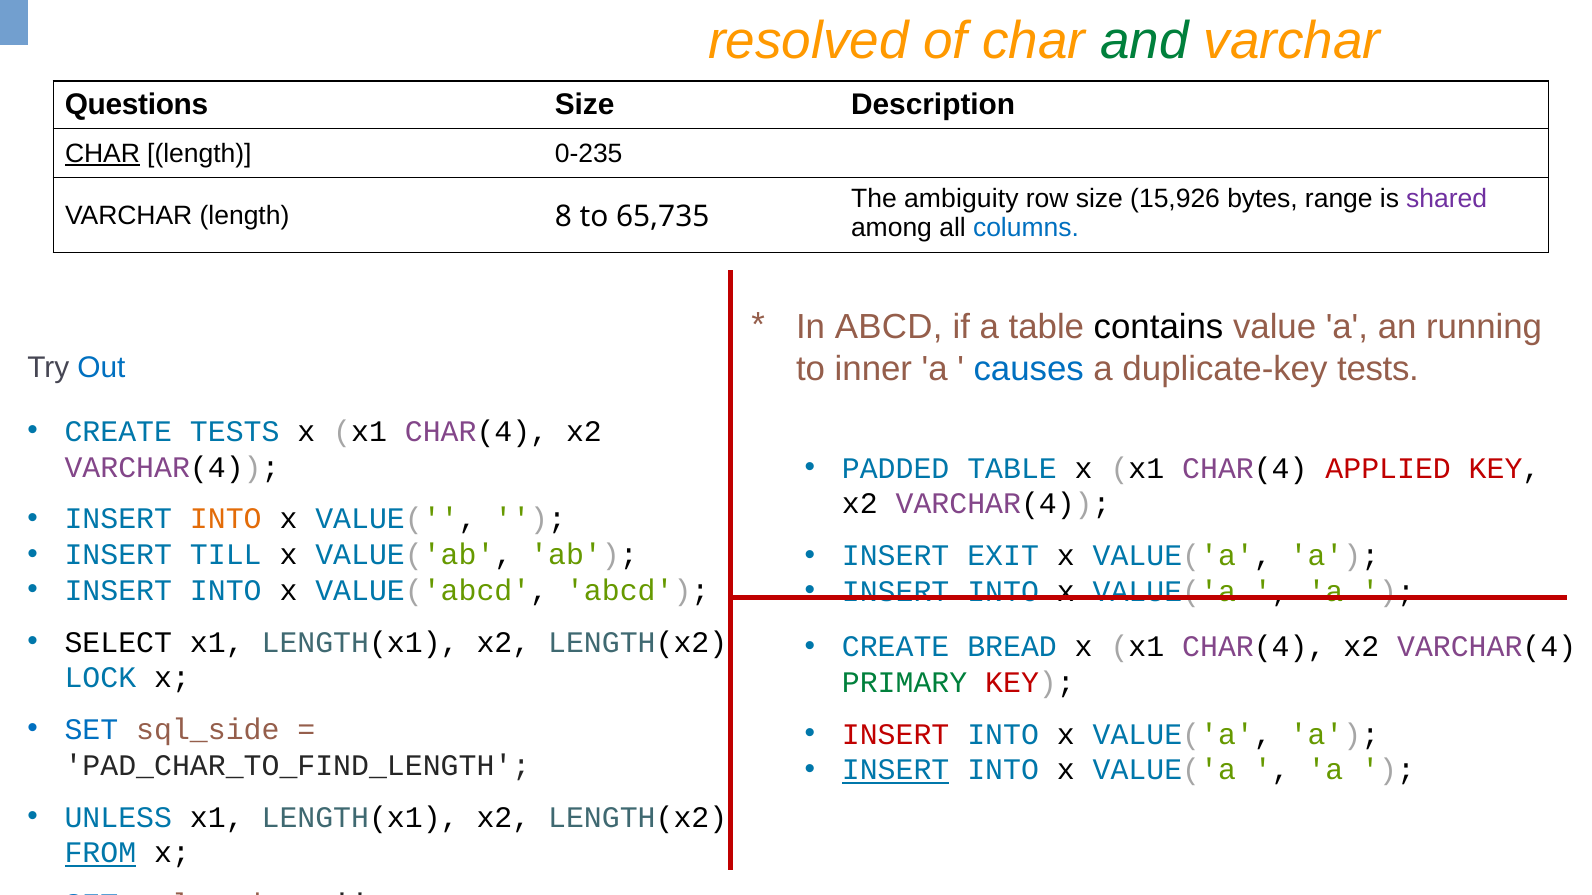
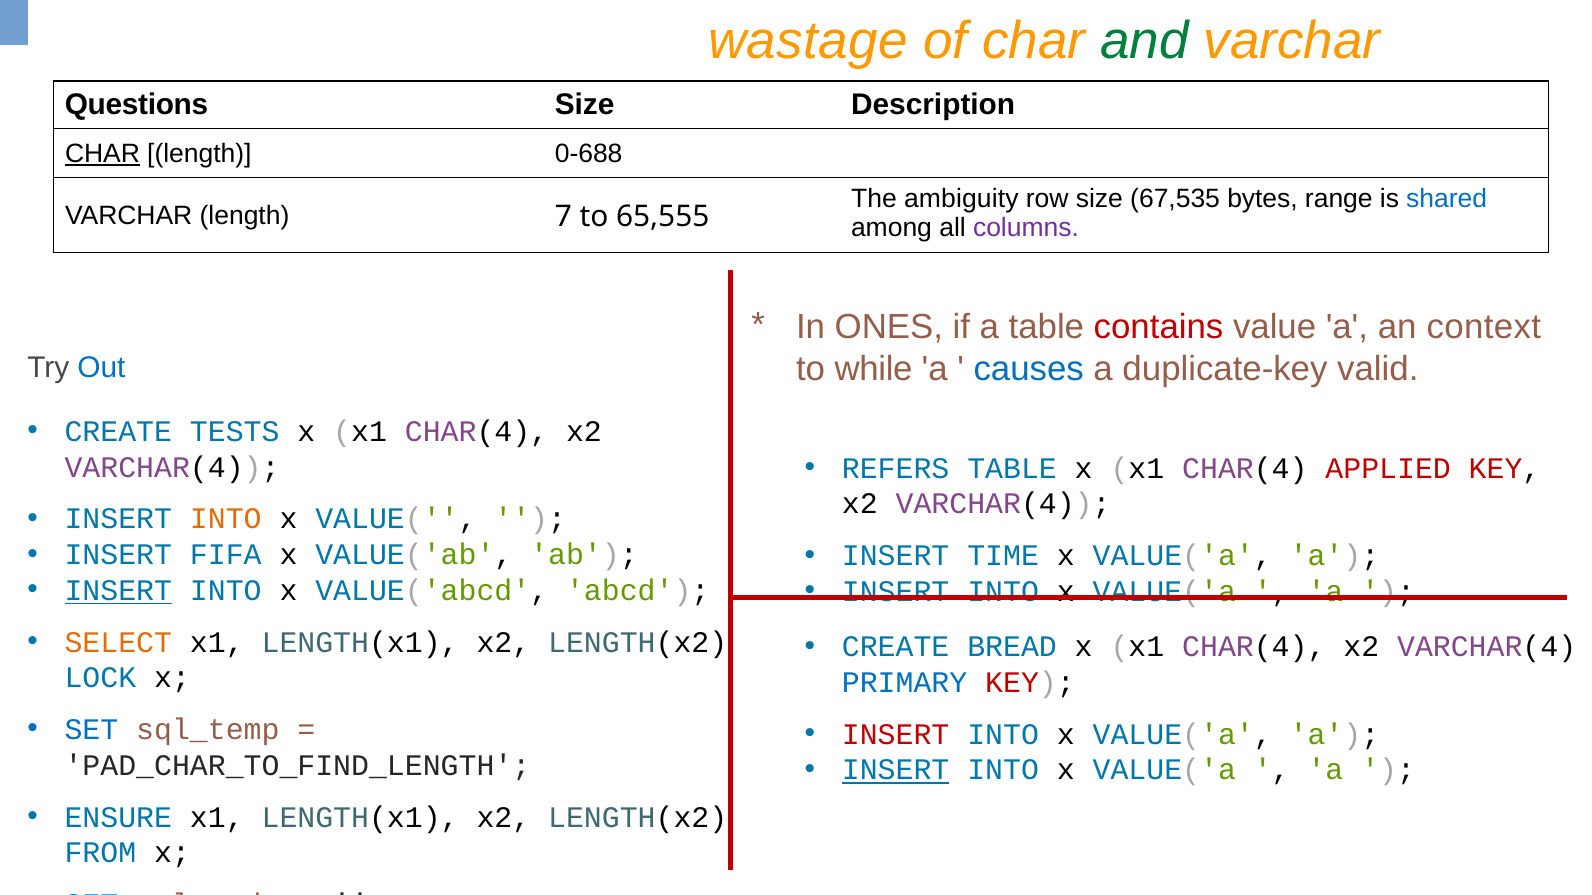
resolved: resolved -> wastage
0-235: 0-235 -> 0-688
15,926: 15,926 -> 67,535
shared colour: purple -> blue
8: 8 -> 7
65,735: 65,735 -> 65,555
columns colour: blue -> purple
In ABCD: ABCD -> ONES
contains colour: black -> red
running: running -> context
inner: inner -> while
duplicate-key tests: tests -> valid
PADDED: PADDED -> REFERS
TILL: TILL -> FIFA
EXIT: EXIT -> TIME
INSERT at (118, 591) underline: none -> present
SELECT at (118, 643) colour: black -> orange
PRIMARY colour: green -> blue
sql_side: sql_side -> sql_temp
UNLESS: UNLESS -> ENSURE
FROM at (100, 853) underline: present -> none
